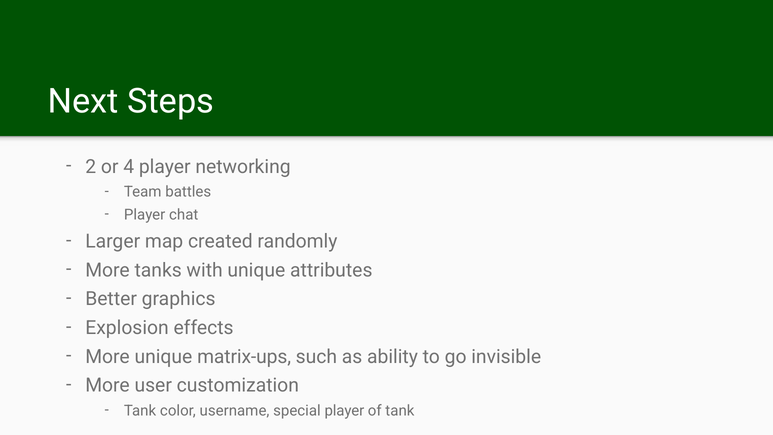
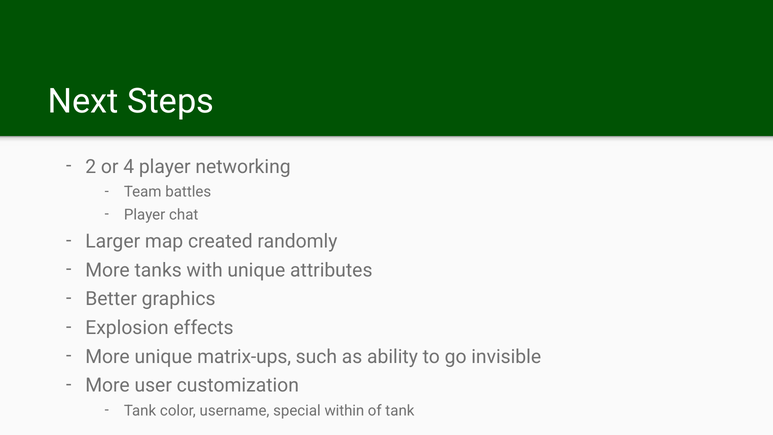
special player: player -> within
